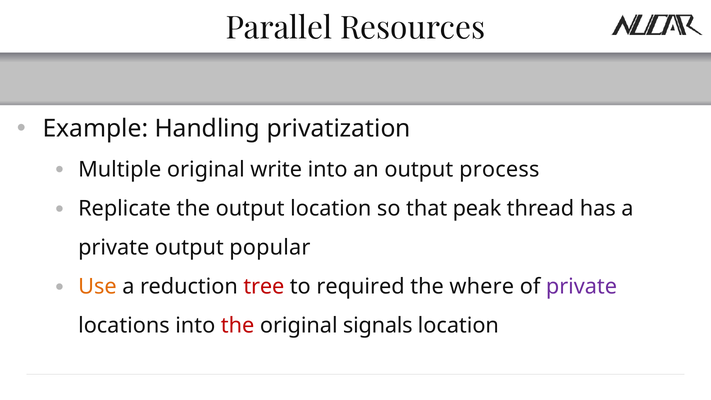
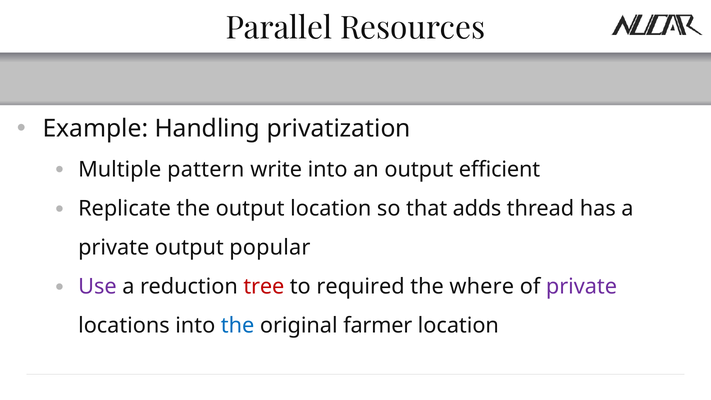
Multiple original: original -> pattern
process: process -> efficient
peak: peak -> adds
Use colour: orange -> purple
the at (238, 326) colour: red -> blue
signals: signals -> farmer
